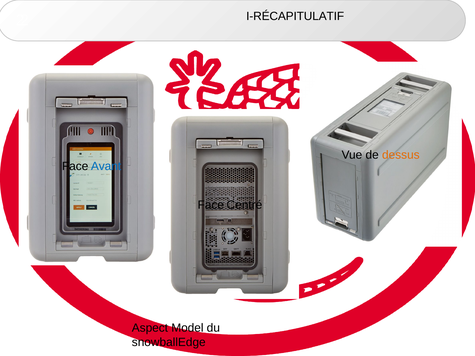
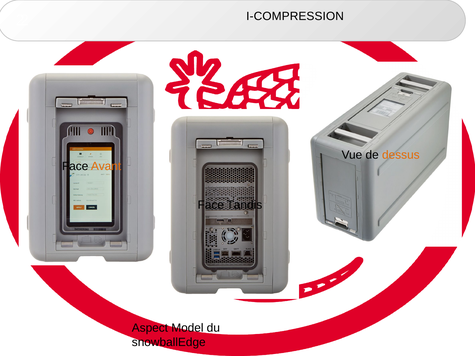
I-RÉCAPITULATIF: I-RÉCAPITULATIF -> I-COMPRESSION
Avant colour: blue -> orange
Centré: Centré -> Tandis
